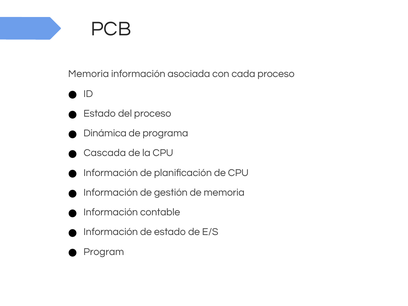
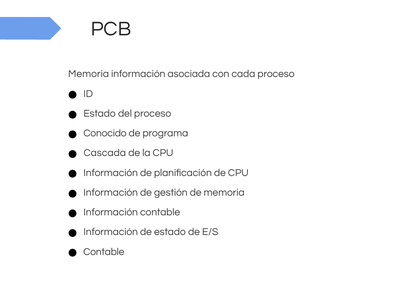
Dinámica: Dinámica -> Conocido
Program at (104, 252): Program -> Contable
